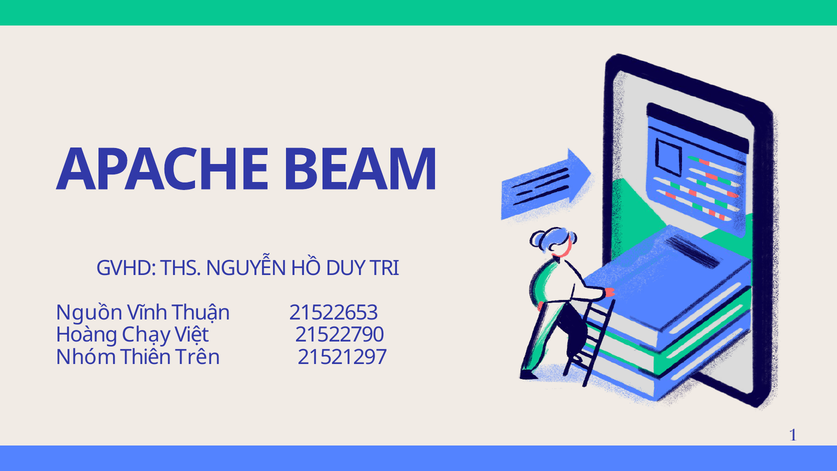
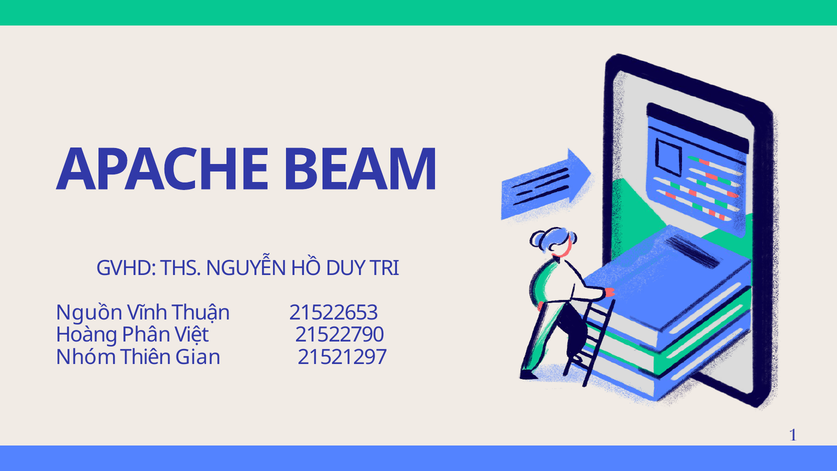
Chạy: Chạy -> Phân
Trên: Trên -> Gian
